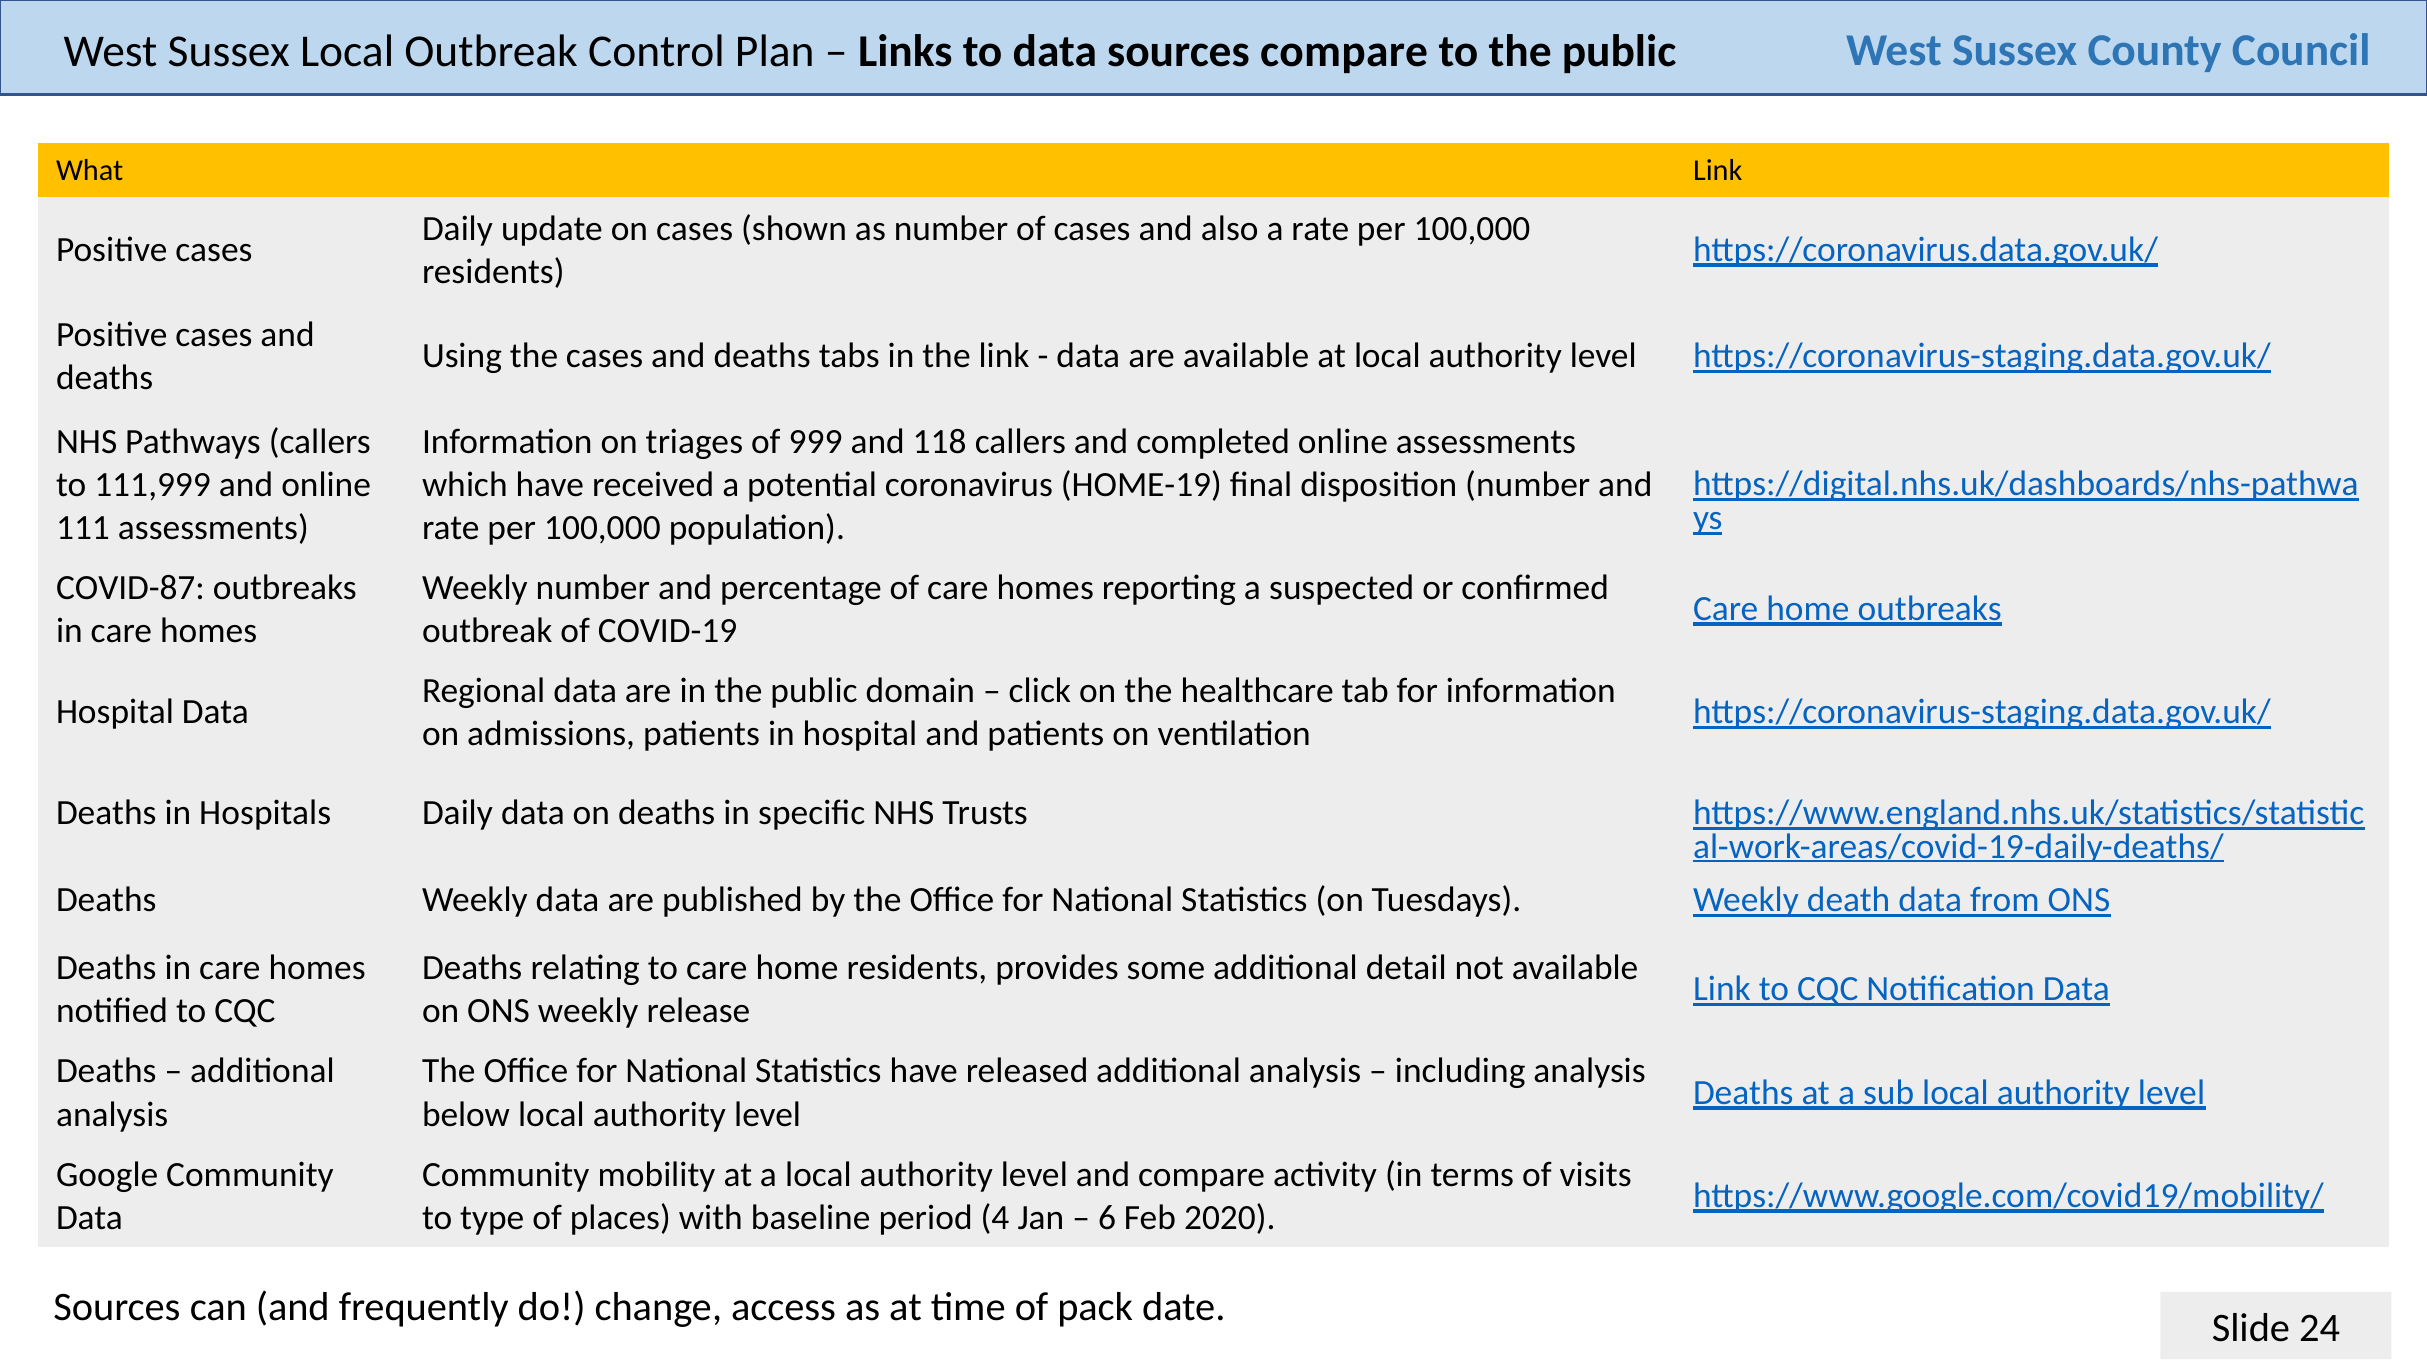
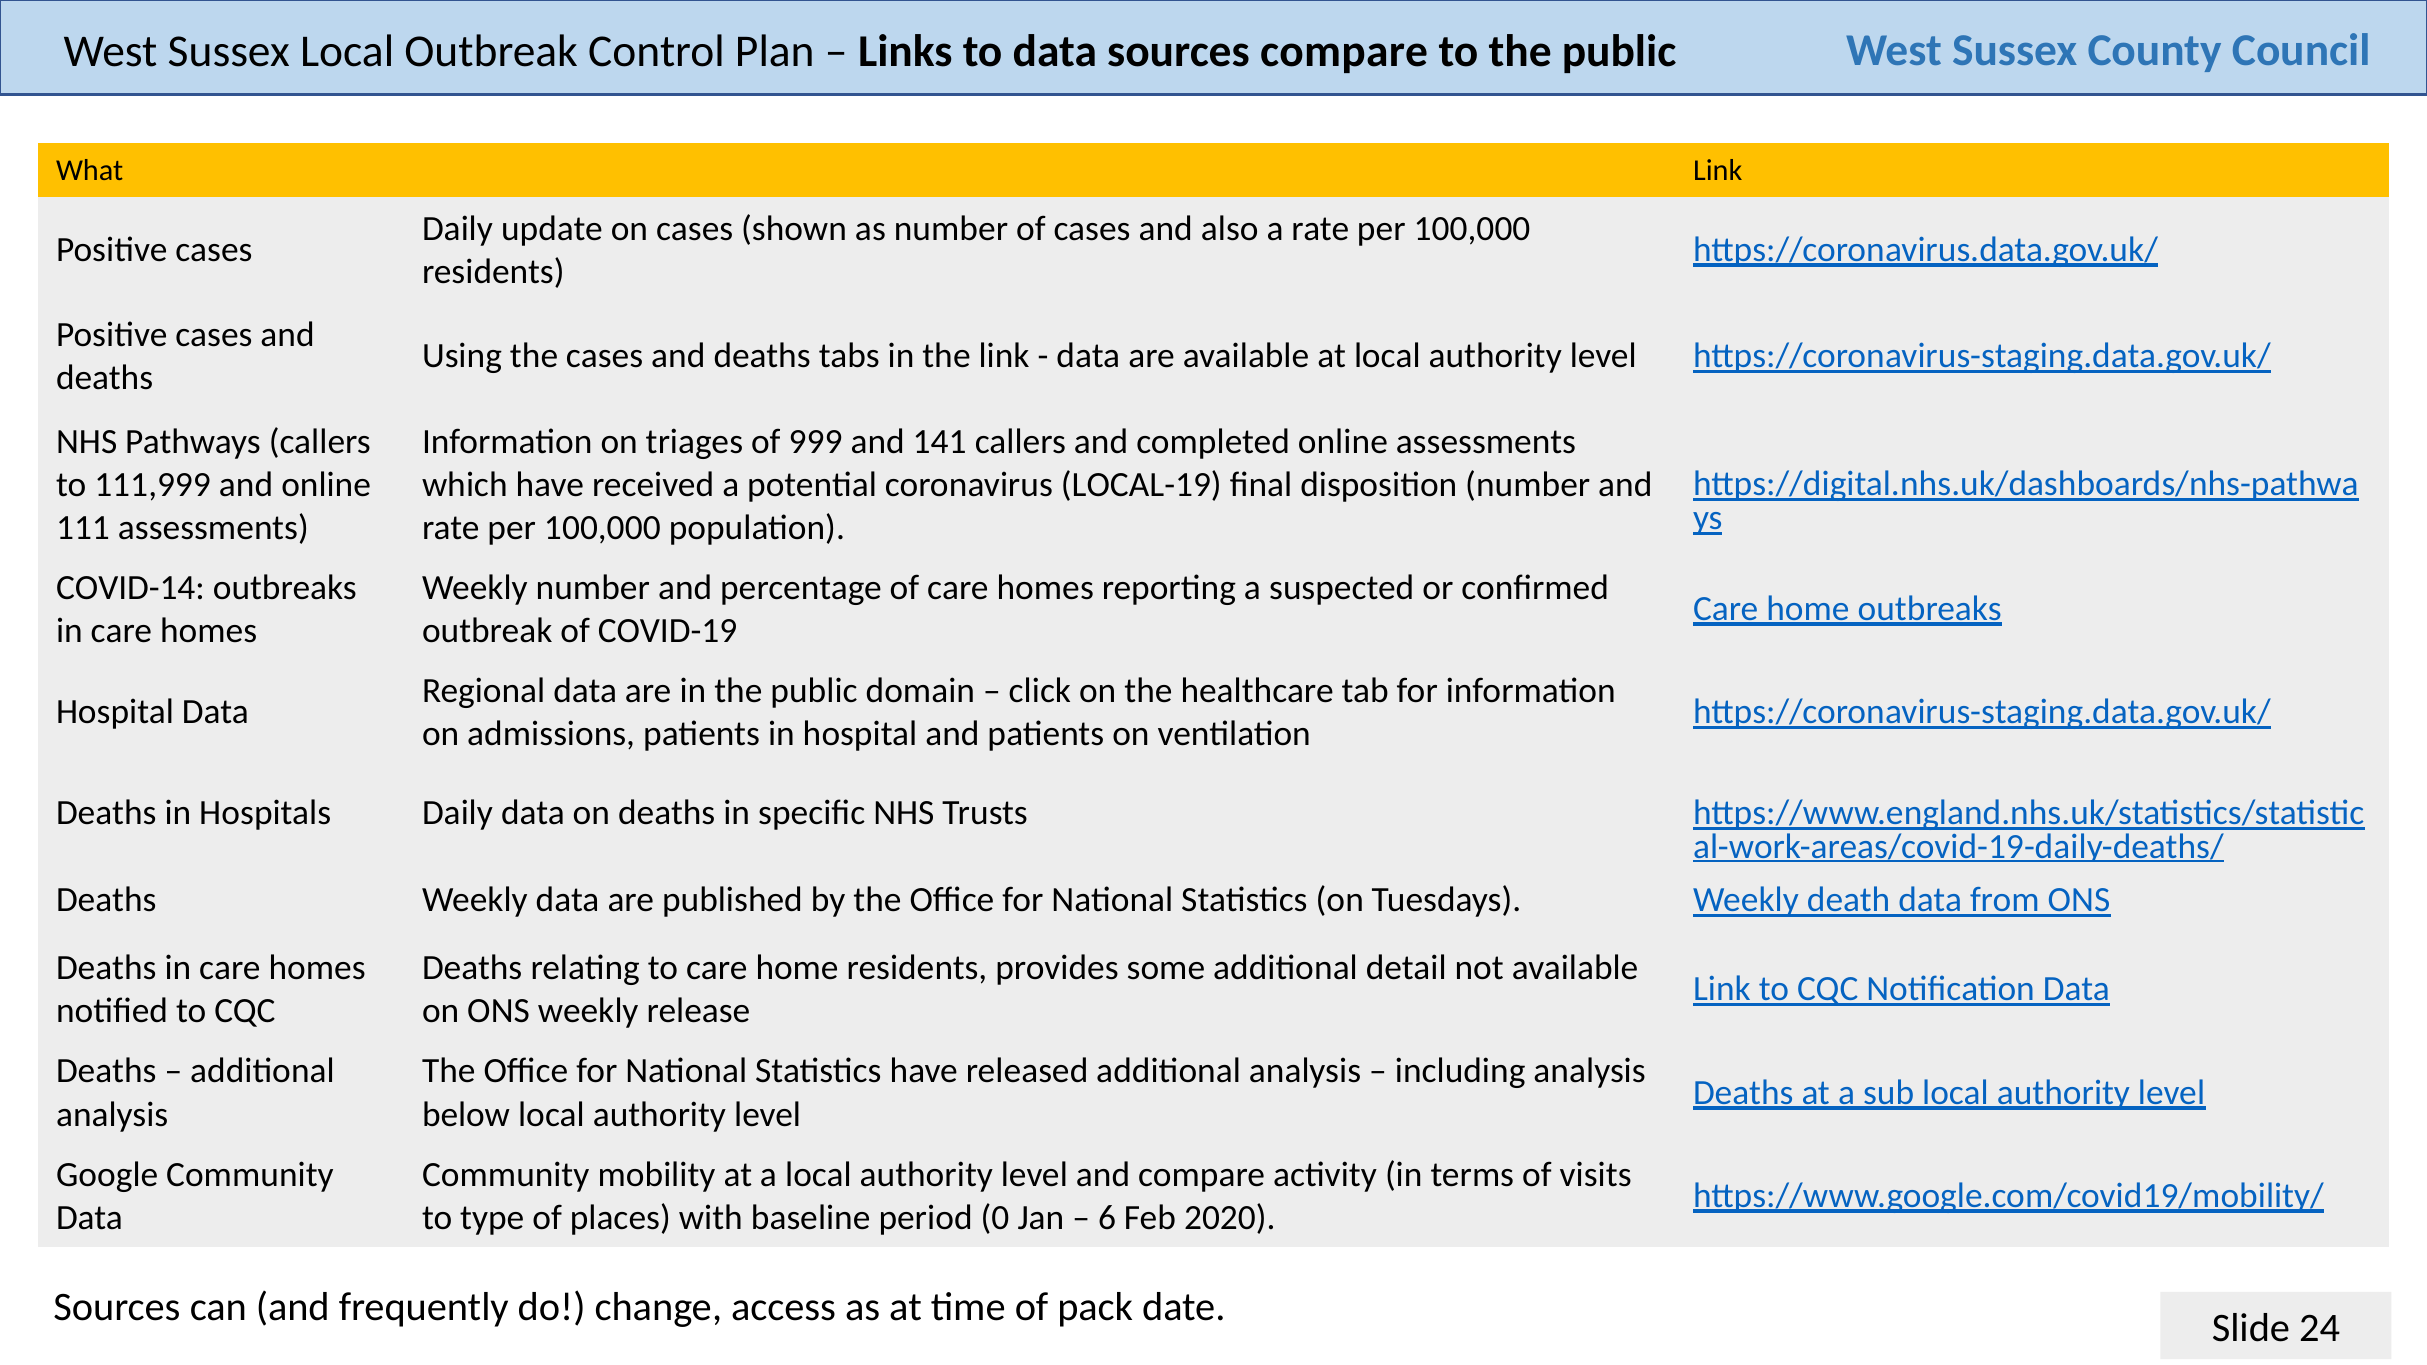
118: 118 -> 141
HOME-19: HOME-19 -> LOCAL-19
COVID-87: COVID-87 -> COVID-14
4: 4 -> 0
